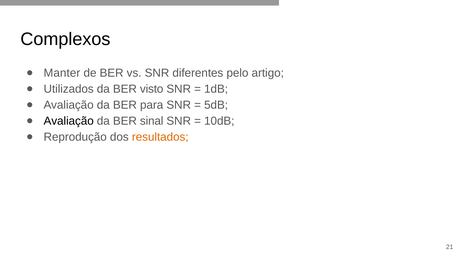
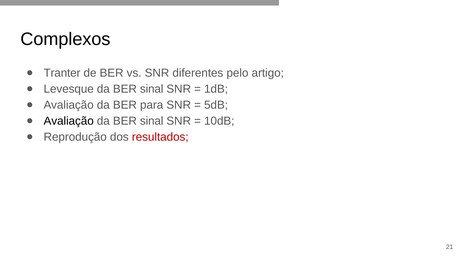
Manter: Manter -> Tranter
Utilizados: Utilizados -> Levesque
visto at (152, 89): visto -> sinal
resultados colour: orange -> red
